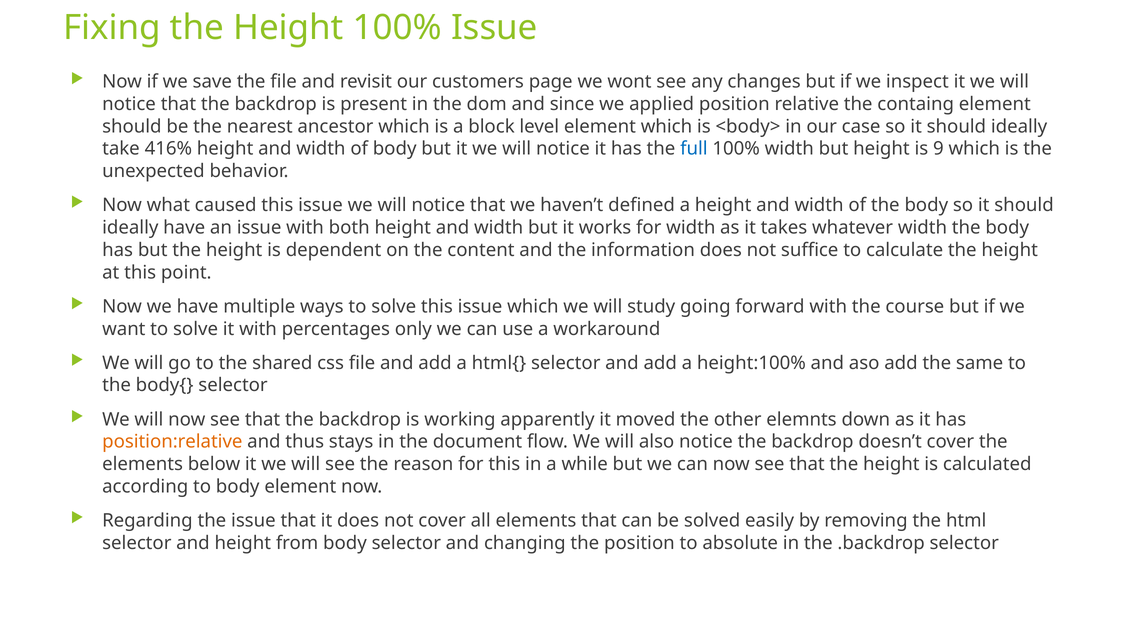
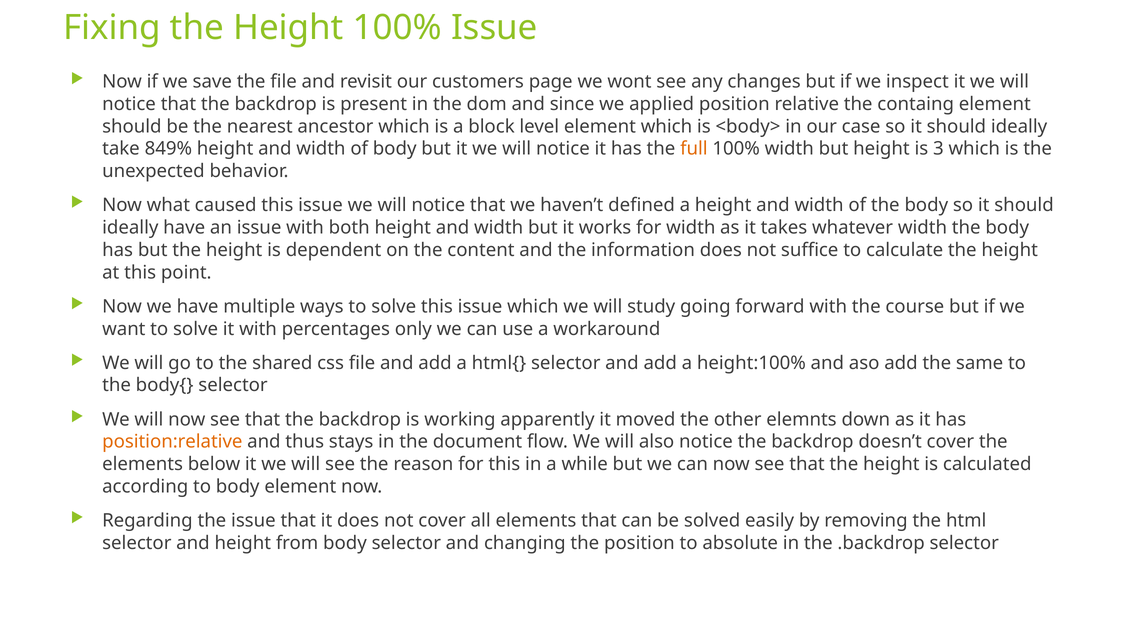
416%: 416% -> 849%
full colour: blue -> orange
9: 9 -> 3
